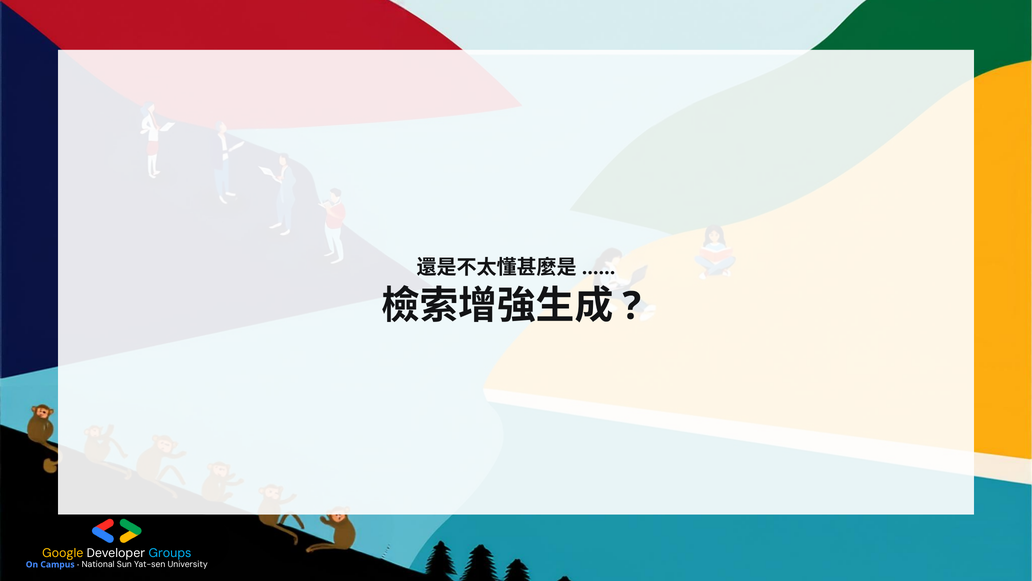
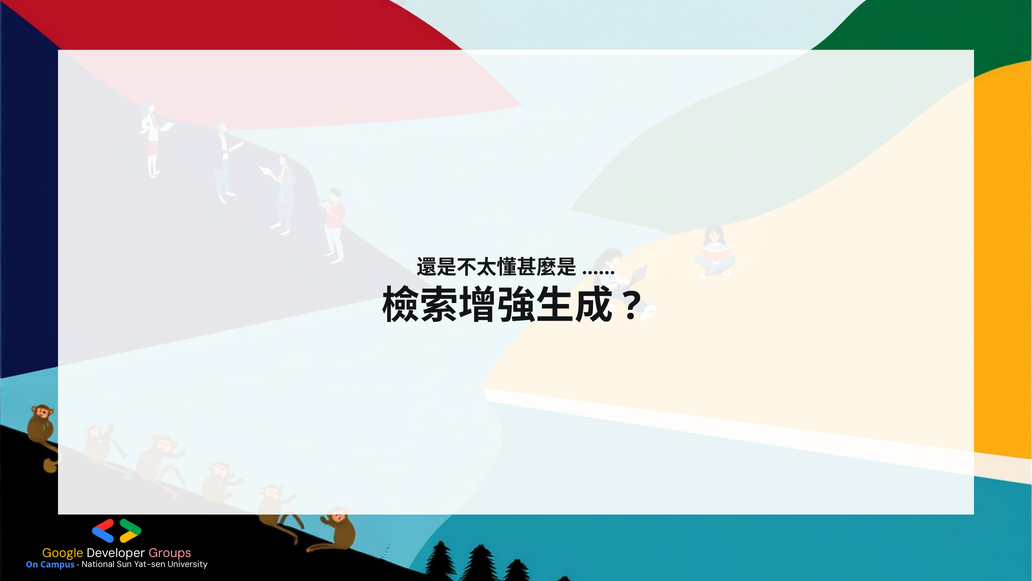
Groups colour: light blue -> pink
